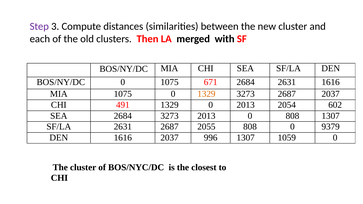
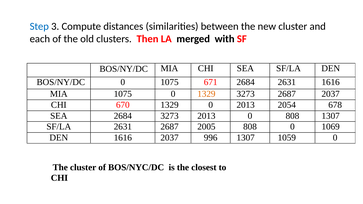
Step colour: purple -> blue
491: 491 -> 670
602: 602 -> 678
2055: 2055 -> 2005
9379: 9379 -> 1069
